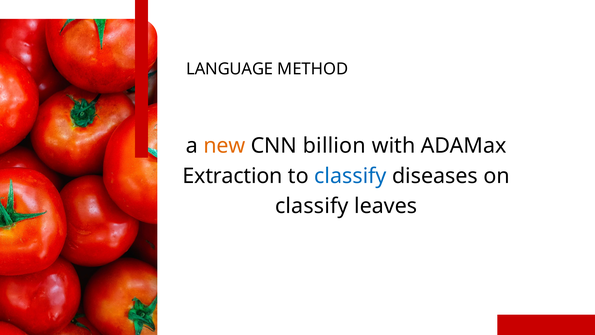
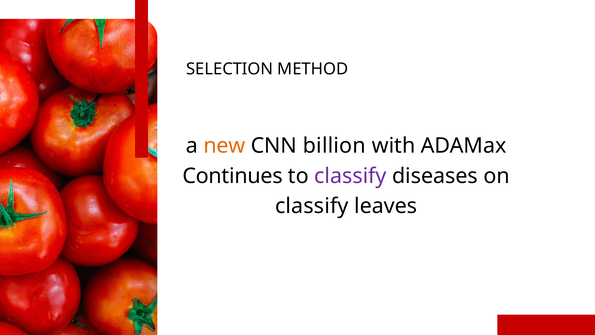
LANGUAGE: LANGUAGE -> SELECTION
Extraction: Extraction -> Continues
classify at (350, 176) colour: blue -> purple
